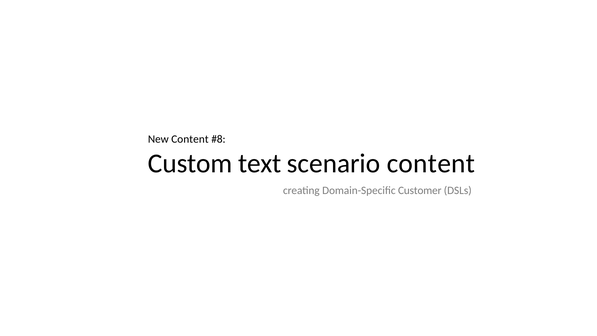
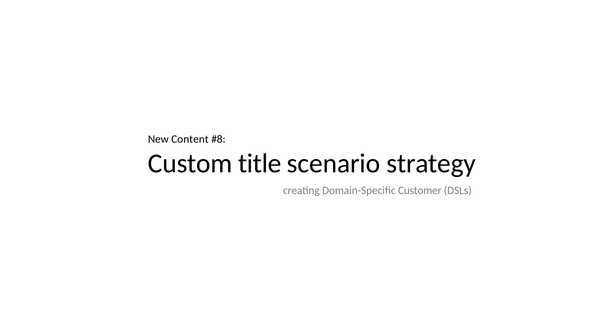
text: text -> title
scenario content: content -> strategy
